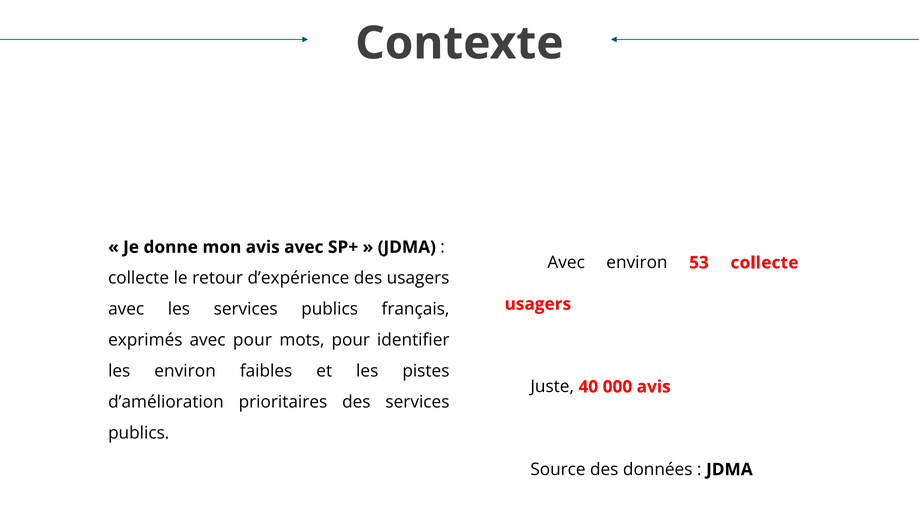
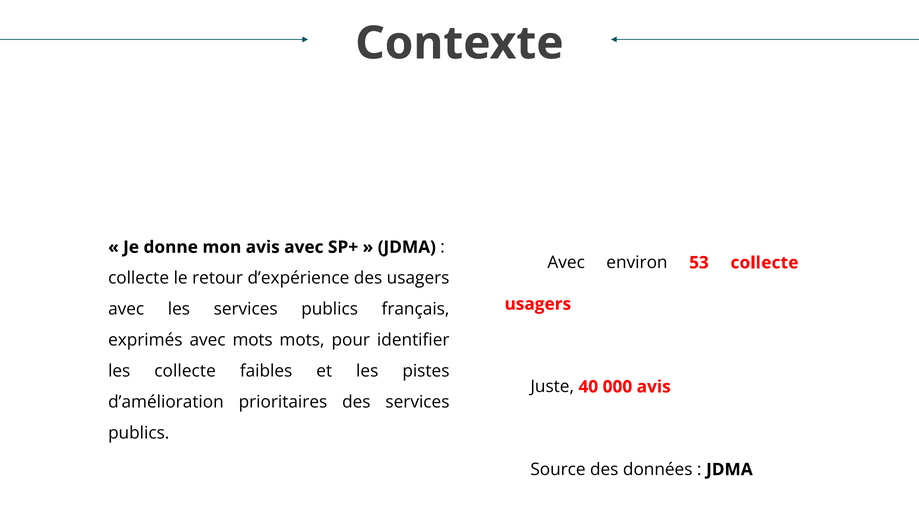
avec pour: pour -> mots
les environ: environ -> collecte
